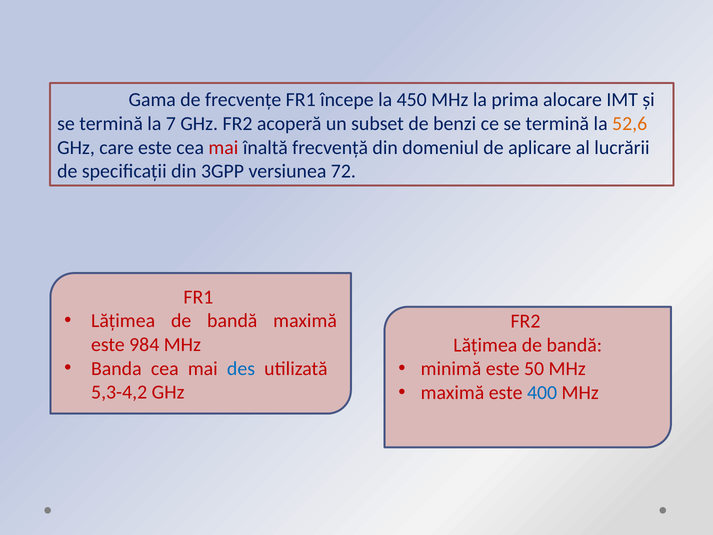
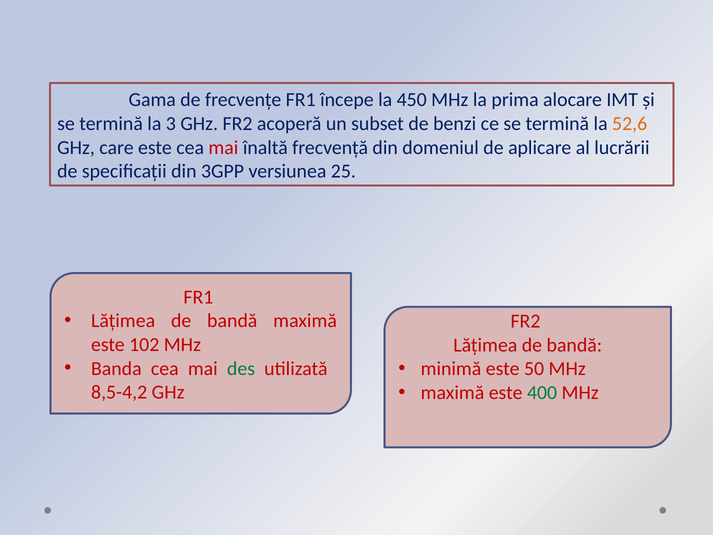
7: 7 -> 3
72: 72 -> 25
984: 984 -> 102
des colour: blue -> green
400 colour: blue -> green
5,3-4,2: 5,3-4,2 -> 8,5-4,2
